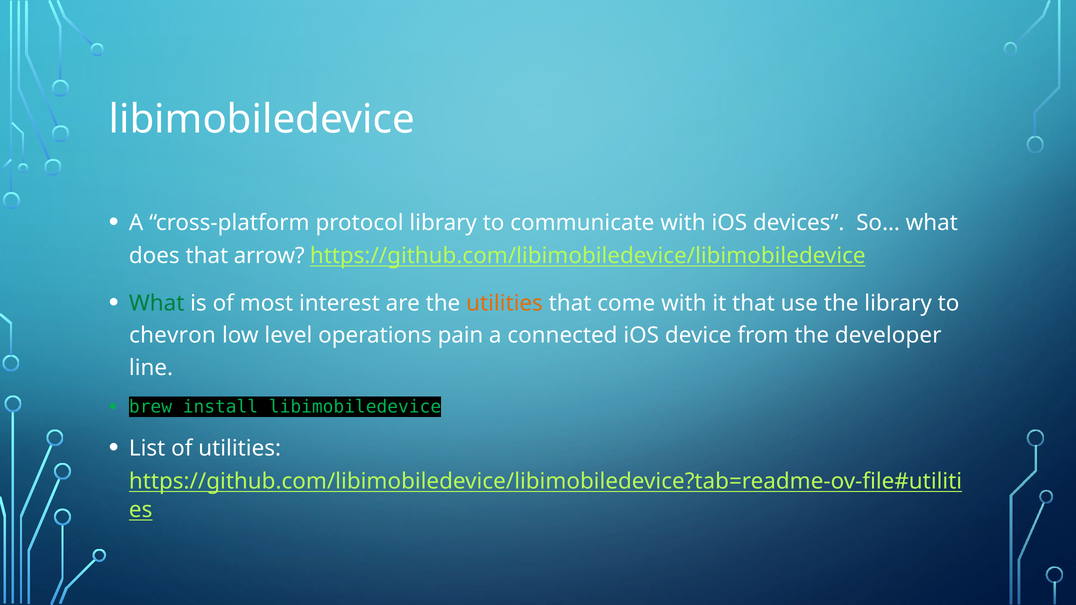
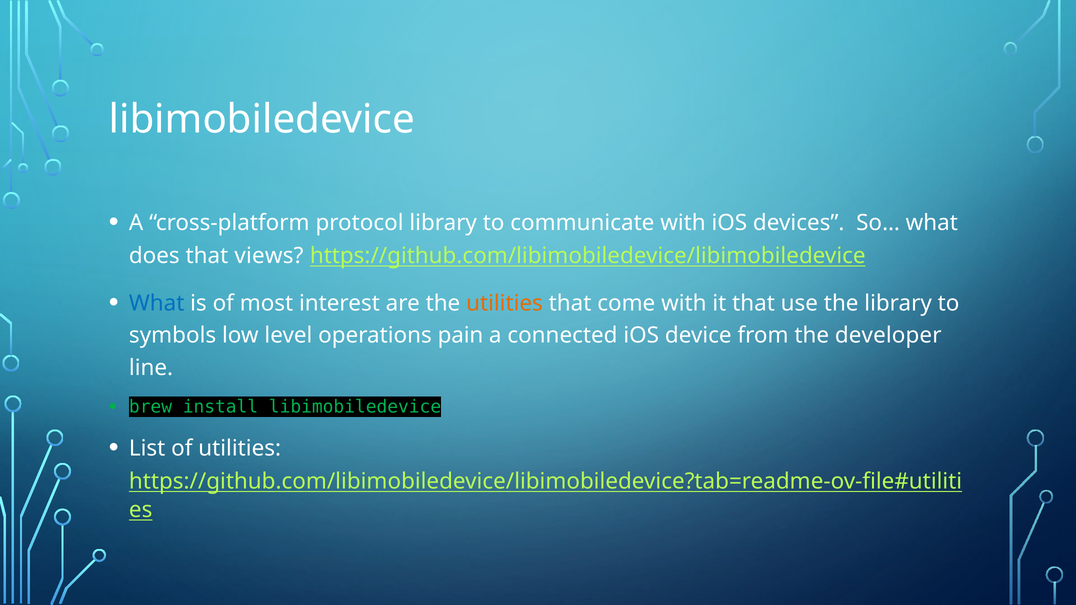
arrow: arrow -> views
What at (157, 303) colour: green -> blue
chevron: chevron -> symbols
